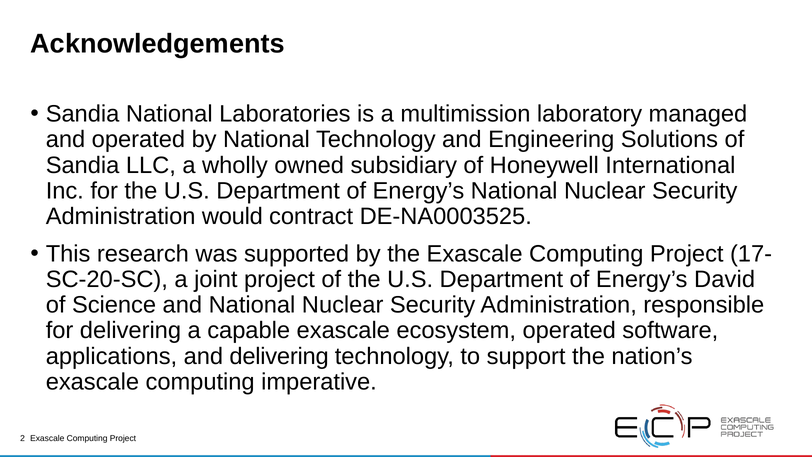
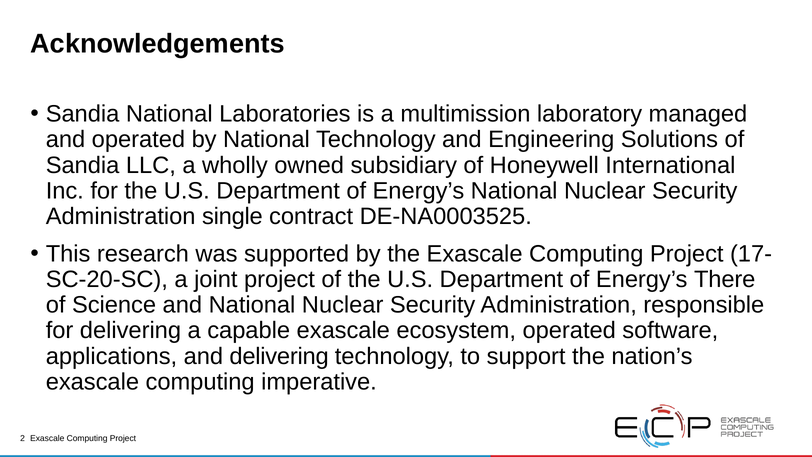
would: would -> single
David: David -> There
